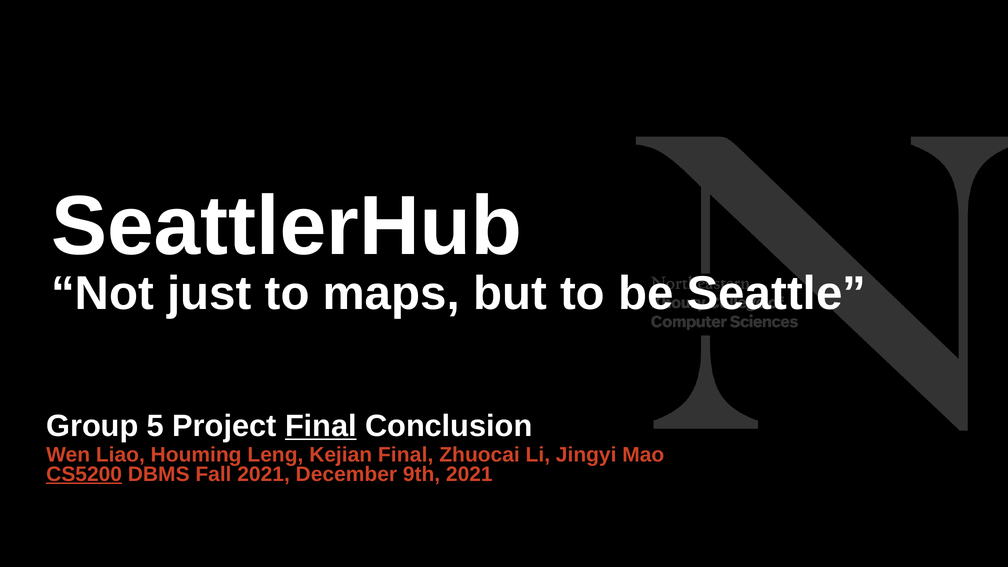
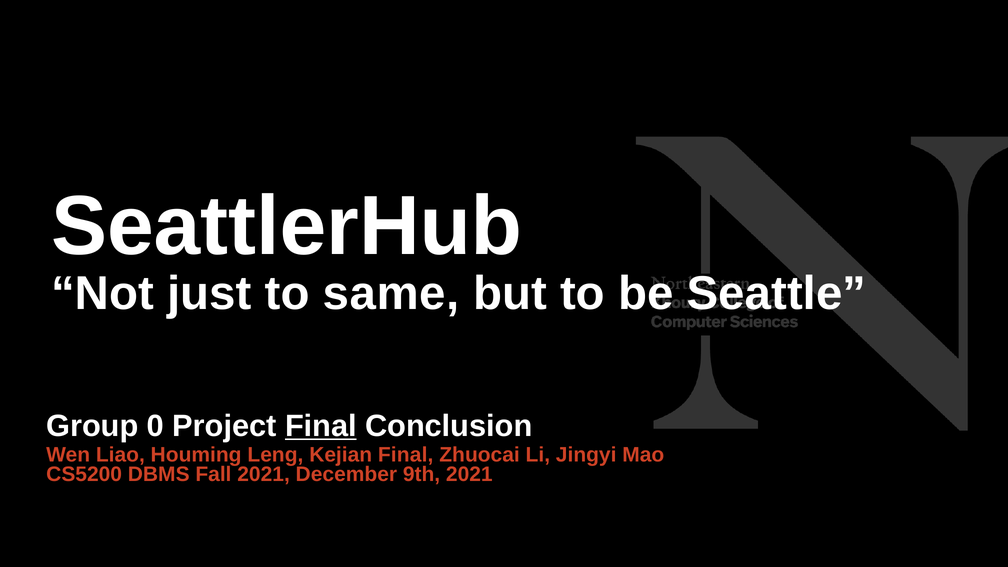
maps: maps -> same
5: 5 -> 0
CS5200 underline: present -> none
